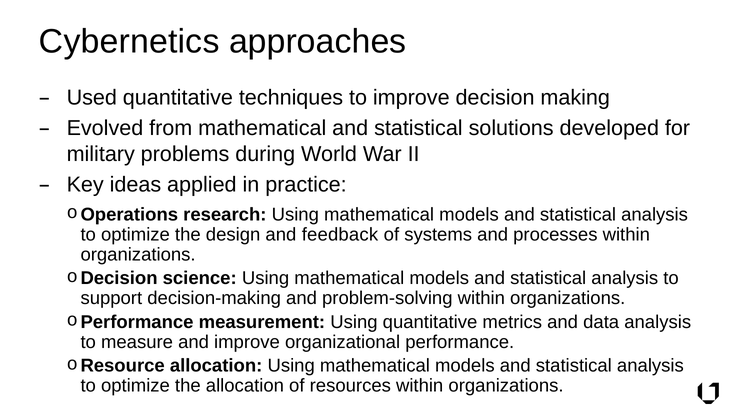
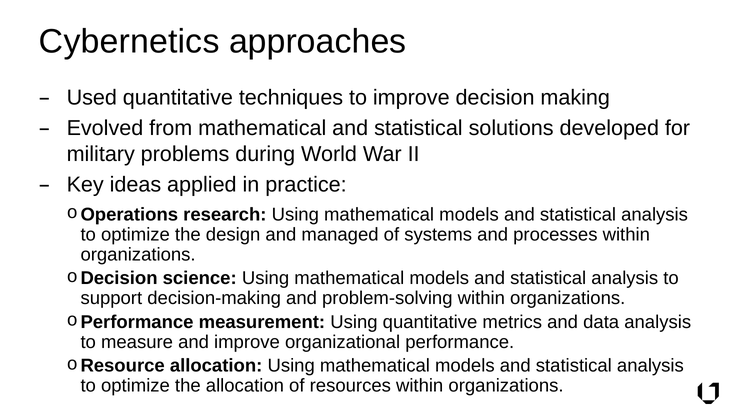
feedback: feedback -> managed
